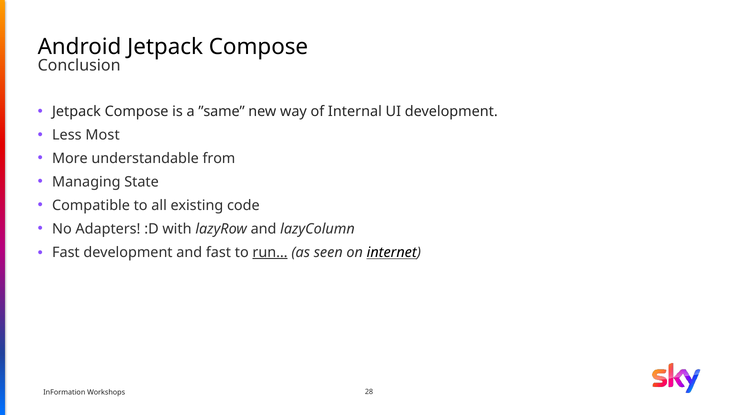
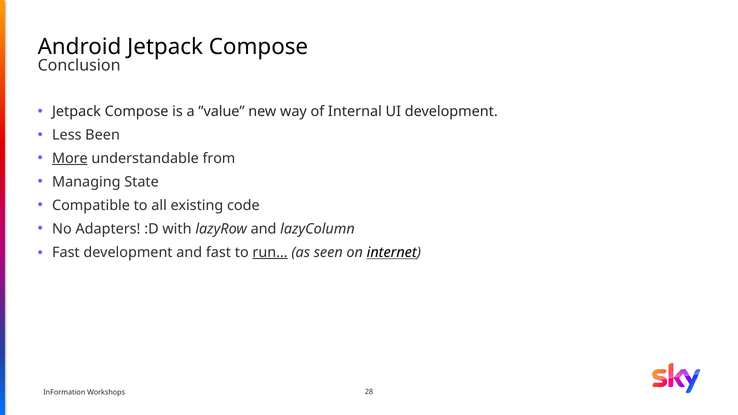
”same: ”same -> ”value
Most: Most -> Been
More underline: none -> present
